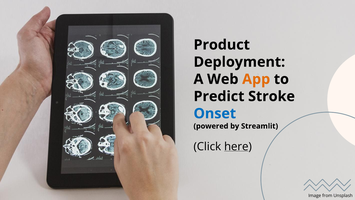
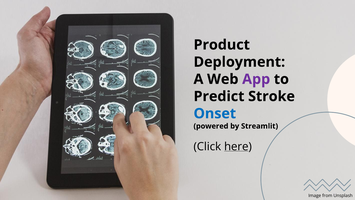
App colour: orange -> purple
